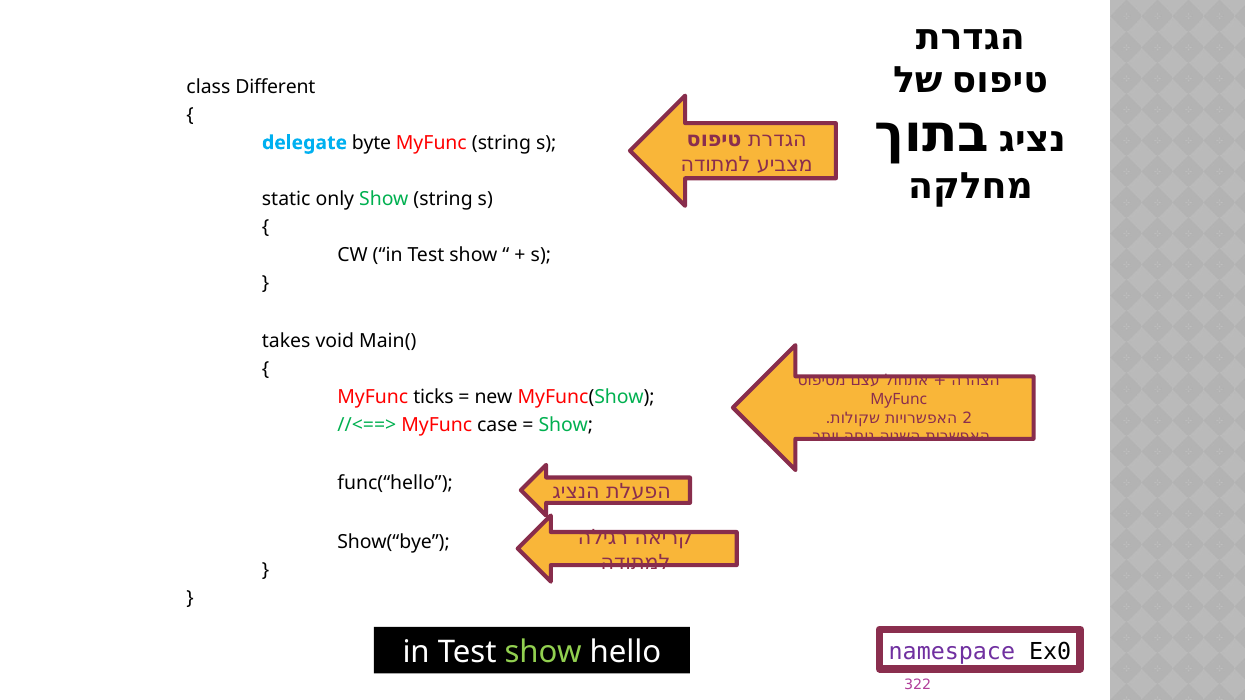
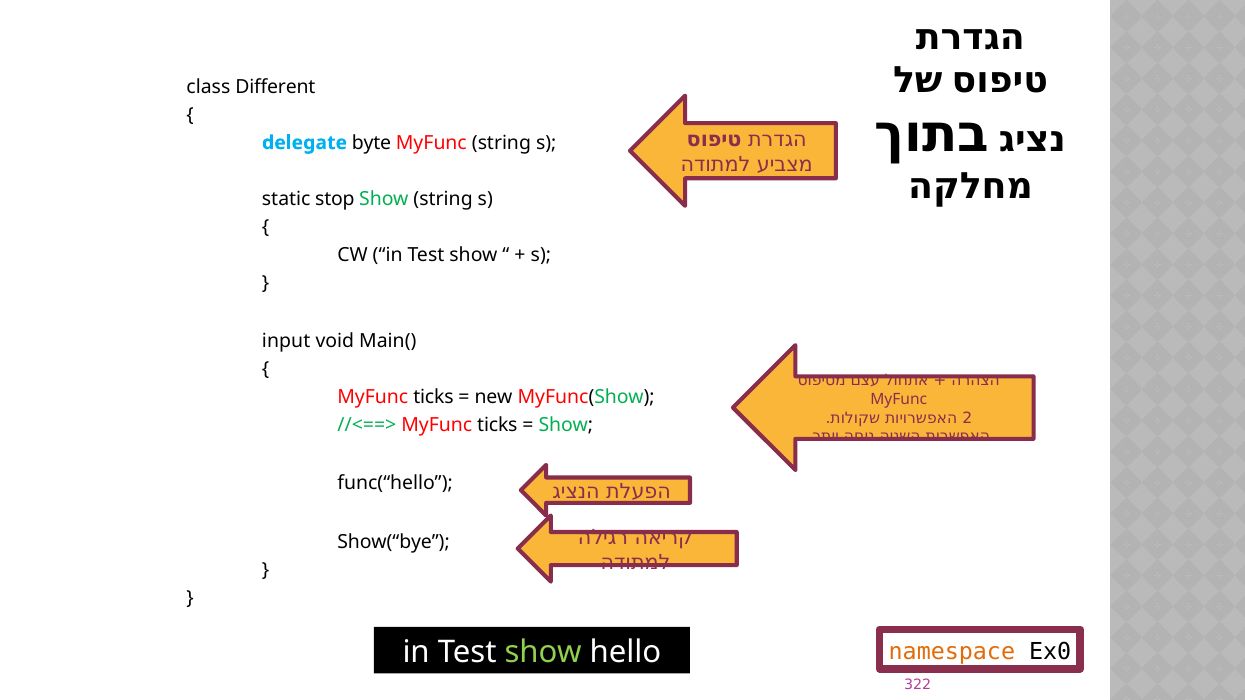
only: only -> stop
takes: takes -> input
case at (497, 425): case -> ticks
namespace colour: purple -> orange
